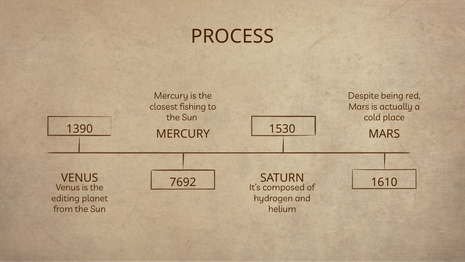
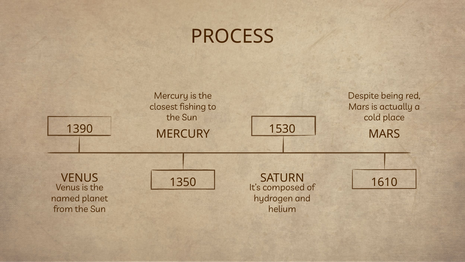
7692: 7692 -> 1350
editing: editing -> named
